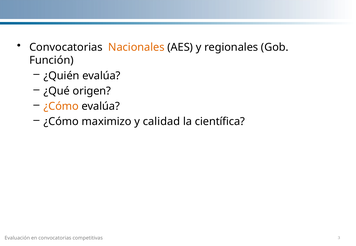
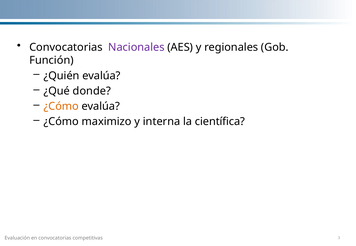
Nacionales colour: orange -> purple
origen: origen -> donde
calidad: calidad -> interna
